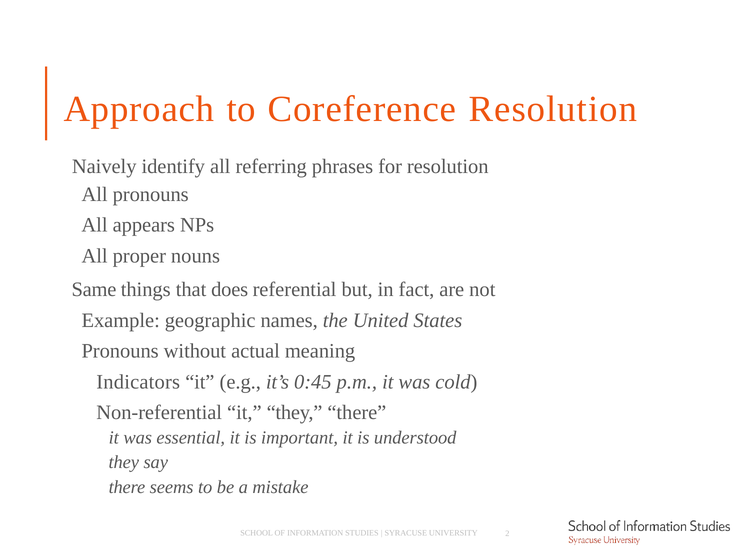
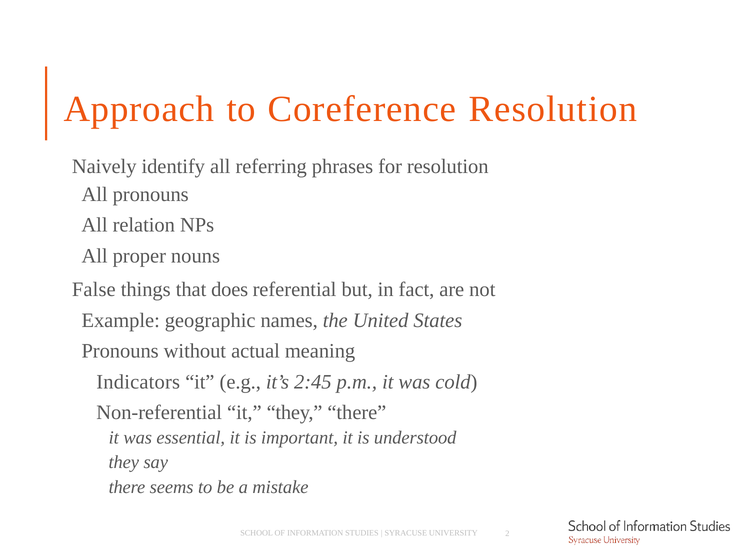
appears: appears -> relation
Same: Same -> False
0:45: 0:45 -> 2:45
